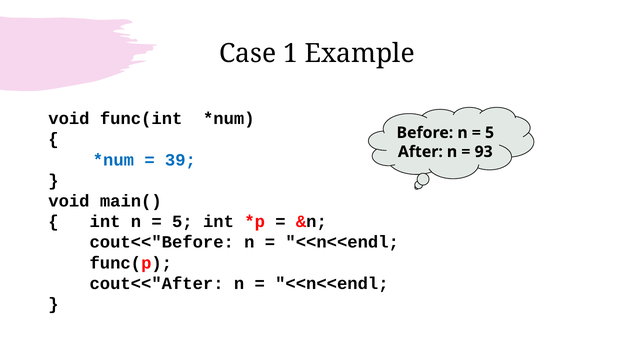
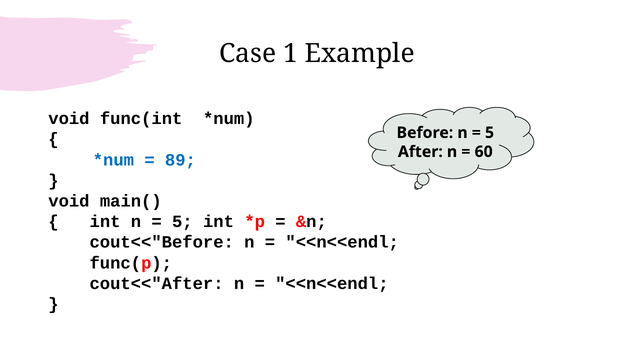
93: 93 -> 60
39: 39 -> 89
